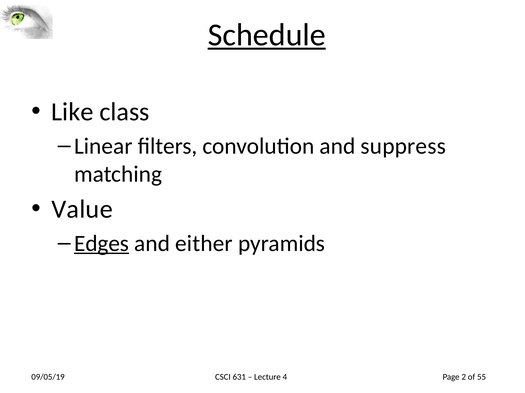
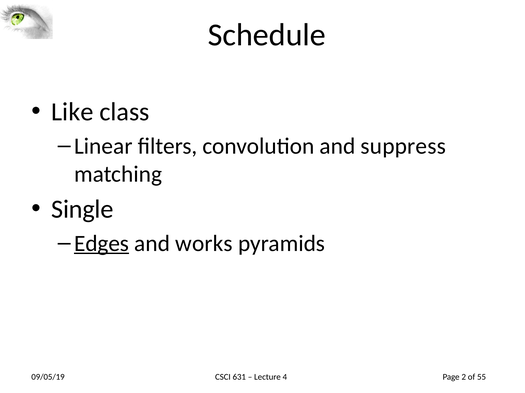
Schedule underline: present -> none
Value: Value -> Single
either: either -> works
